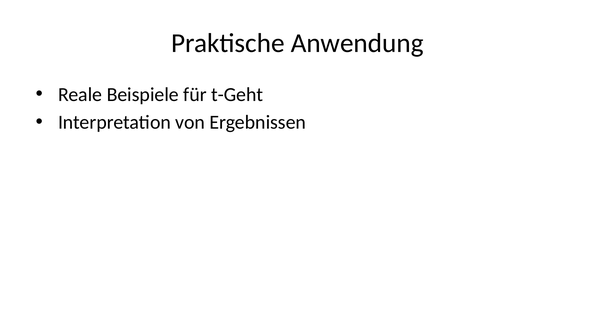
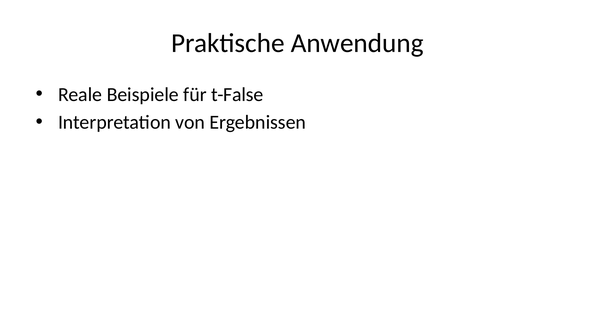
t-Geht: t-Geht -> t-False
